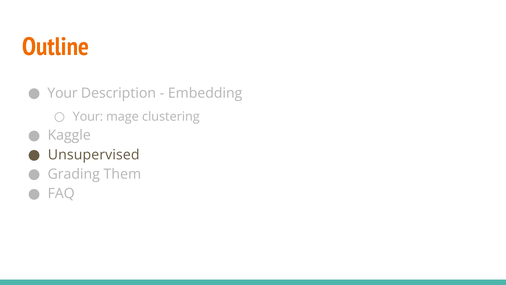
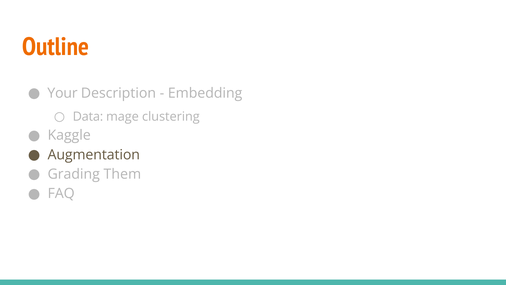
Your at (88, 117): Your -> Data
Unsupervised: Unsupervised -> Augmentation
